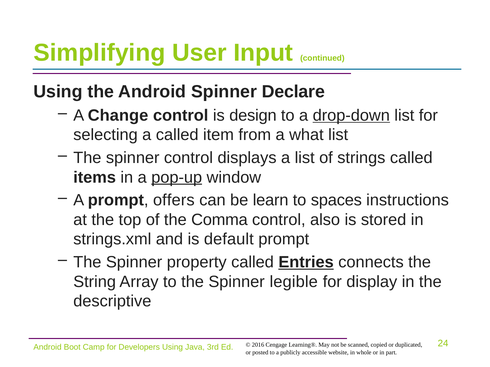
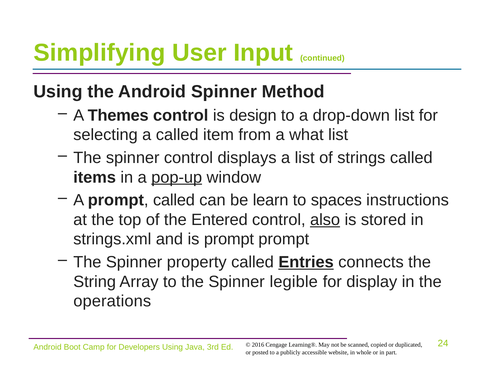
Declare: Declare -> Method
Change: Change -> Themes
drop-down underline: present -> none
prompt offers: offers -> called
Comma: Comma -> Entered
also underline: none -> present
is default: default -> prompt
descriptive: descriptive -> operations
